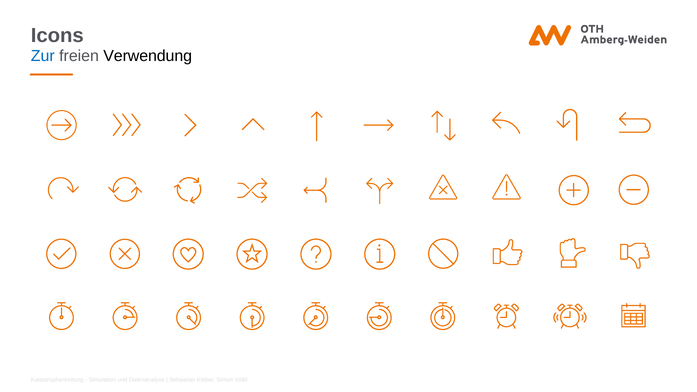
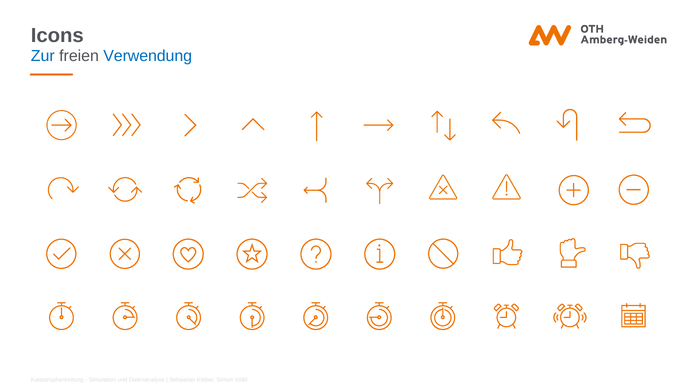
Verwendung colour: black -> blue
